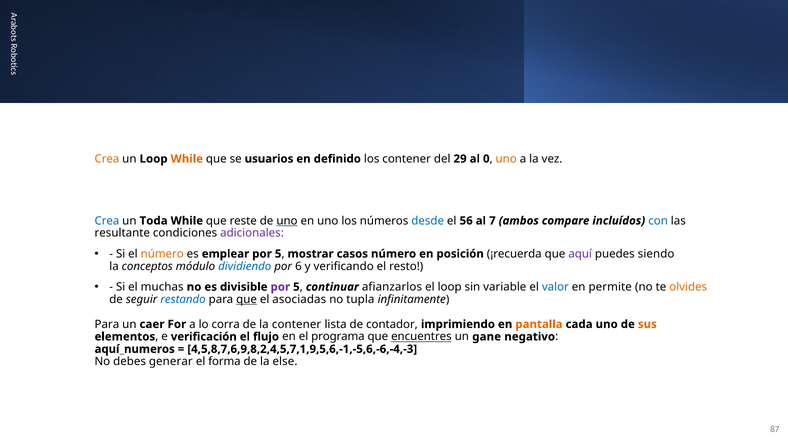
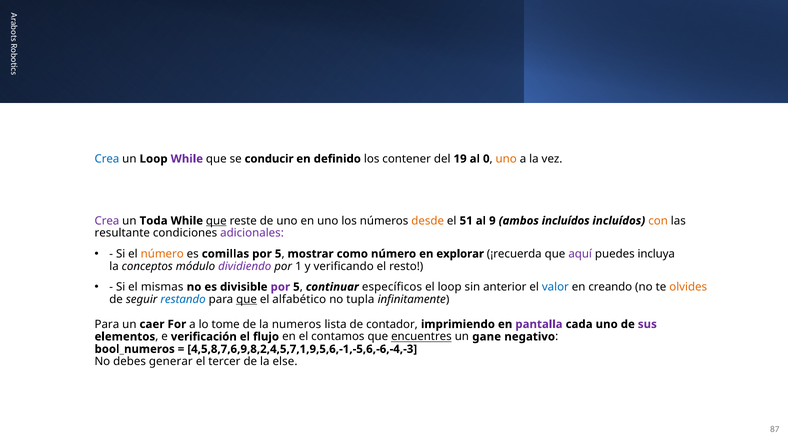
Crea at (107, 159) colour: orange -> blue
While at (187, 159) colour: orange -> purple
usuarios: usuarios -> conducir
29: 29 -> 19
Crea at (107, 221) colour: blue -> purple
que at (216, 221) underline: none -> present
uno at (287, 221) underline: present -> none
desde colour: blue -> orange
56: 56 -> 51
7: 7 -> 9
ambos compare: compare -> incluídos
con colour: blue -> orange
emplear: emplear -> comillas
casos: casos -> como
posición: posición -> explorar
siendo: siendo -> incluya
dividiendo colour: blue -> purple
6: 6 -> 1
muchas: muchas -> mismas
afianzarlos: afianzarlos -> específicos
variable: variable -> anterior
permite: permite -> creando
asociadas: asociadas -> alfabético
corra: corra -> tome
la contener: contener -> numeros
pantalla colour: orange -> purple
sus colour: orange -> purple
programa: programa -> contamos
aquí_numeros: aquí_numeros -> bool_numeros
forma: forma -> tercer
